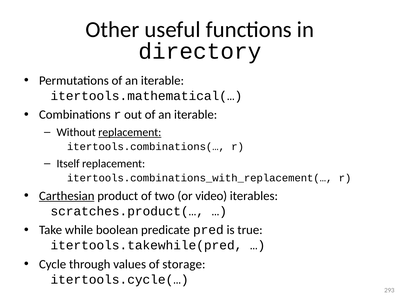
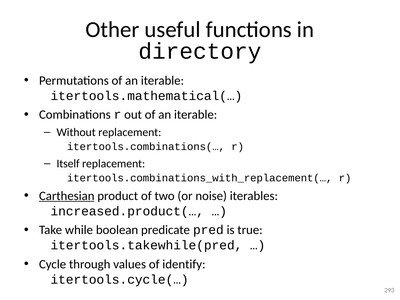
replacement at (130, 132) underline: present -> none
video: video -> noise
scratches.product(…: scratches.product(… -> increased.product(…
storage: storage -> identify
